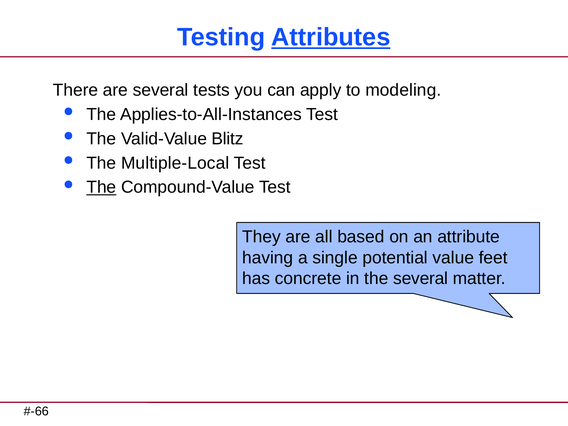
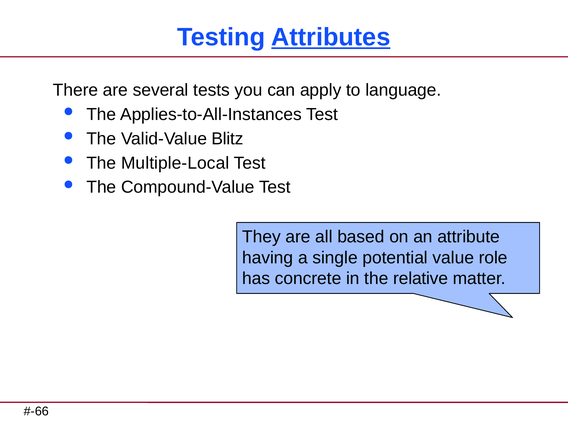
modeling: modeling -> language
The at (101, 187) underline: present -> none
feet: feet -> role
the several: several -> relative
